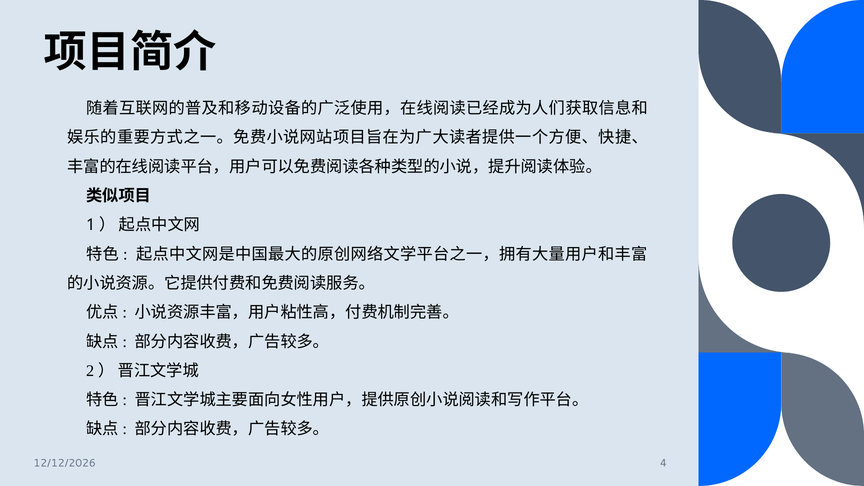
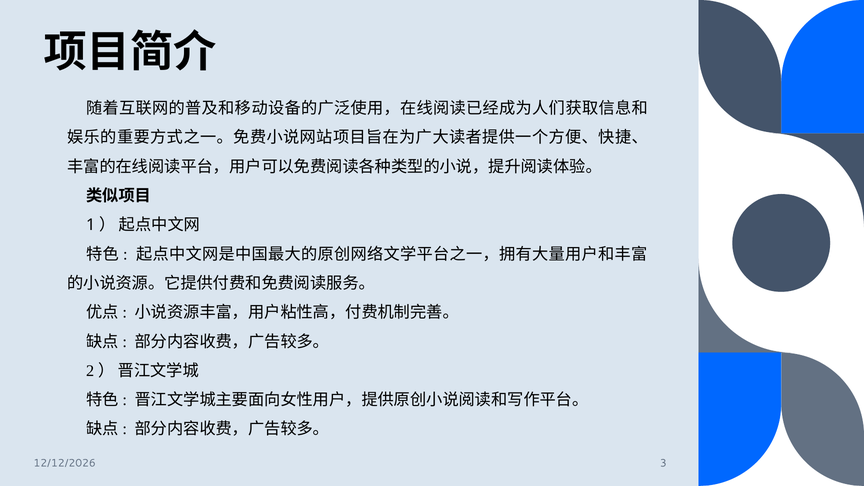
4: 4 -> 3
